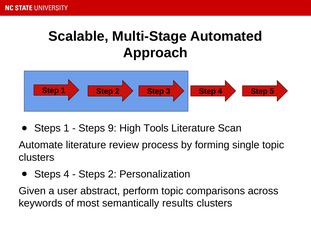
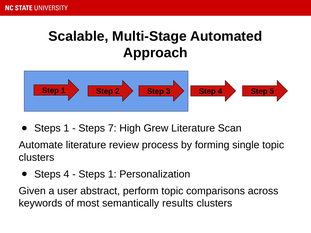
9: 9 -> 7
Tools: Tools -> Grew
2 at (112, 174): 2 -> 1
